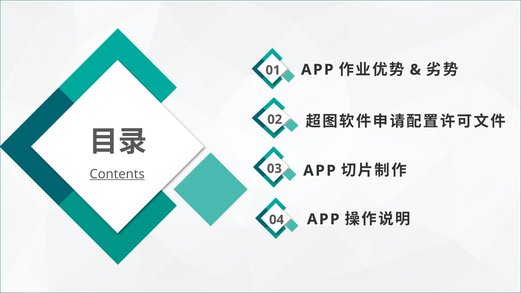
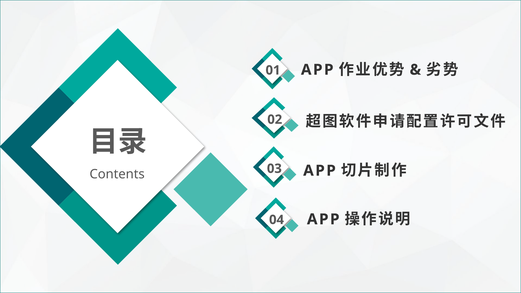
Contents underline: present -> none
